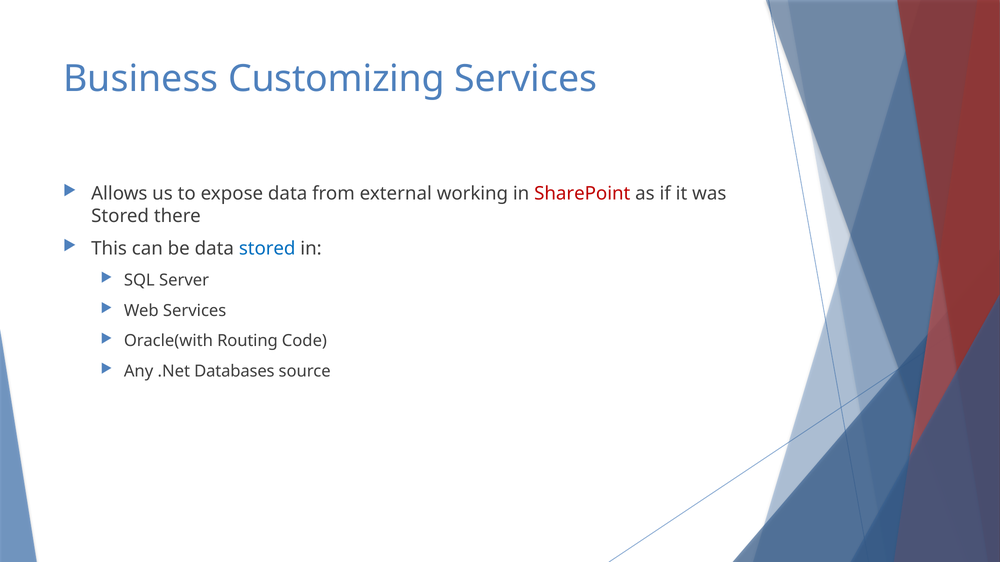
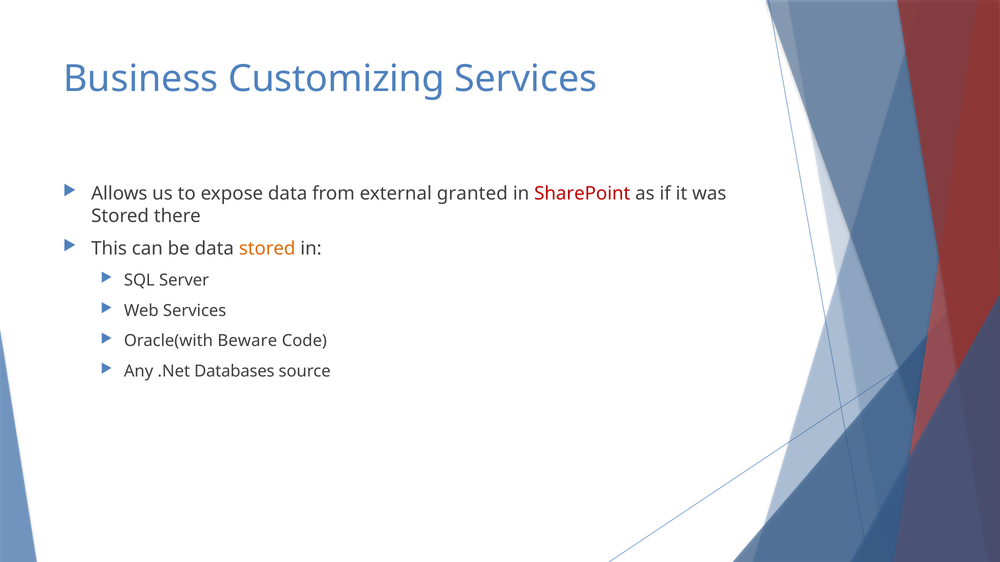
working: working -> granted
stored at (267, 249) colour: blue -> orange
Routing: Routing -> Beware
